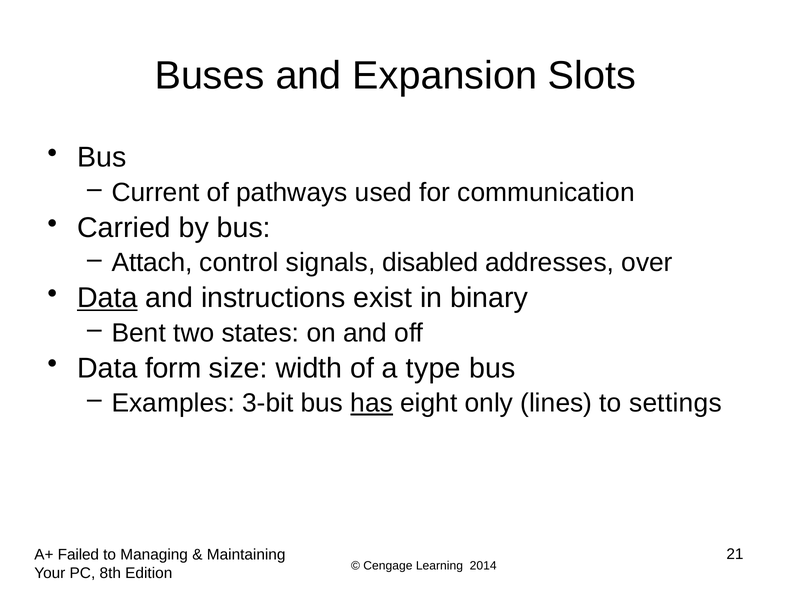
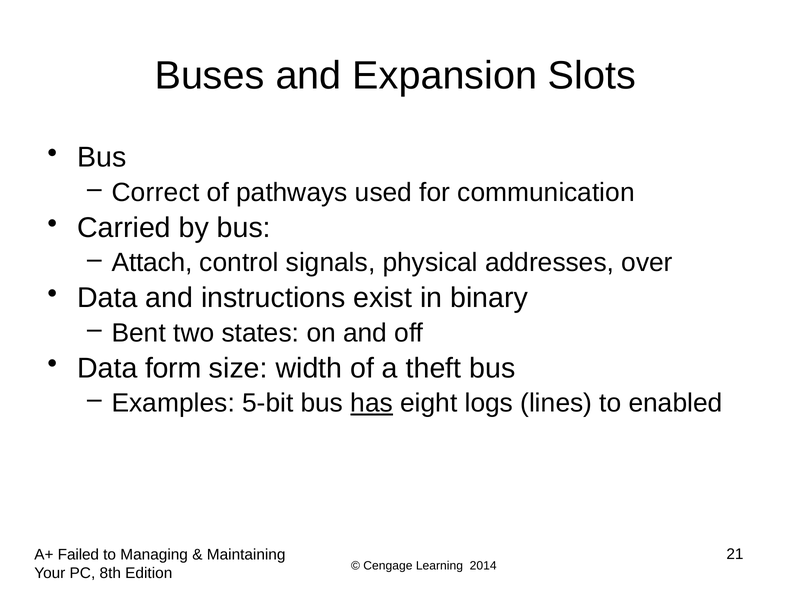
Current: Current -> Correct
disabled: disabled -> physical
Data at (107, 298) underline: present -> none
type: type -> theft
3-bit: 3-bit -> 5-bit
only: only -> logs
settings: settings -> enabled
